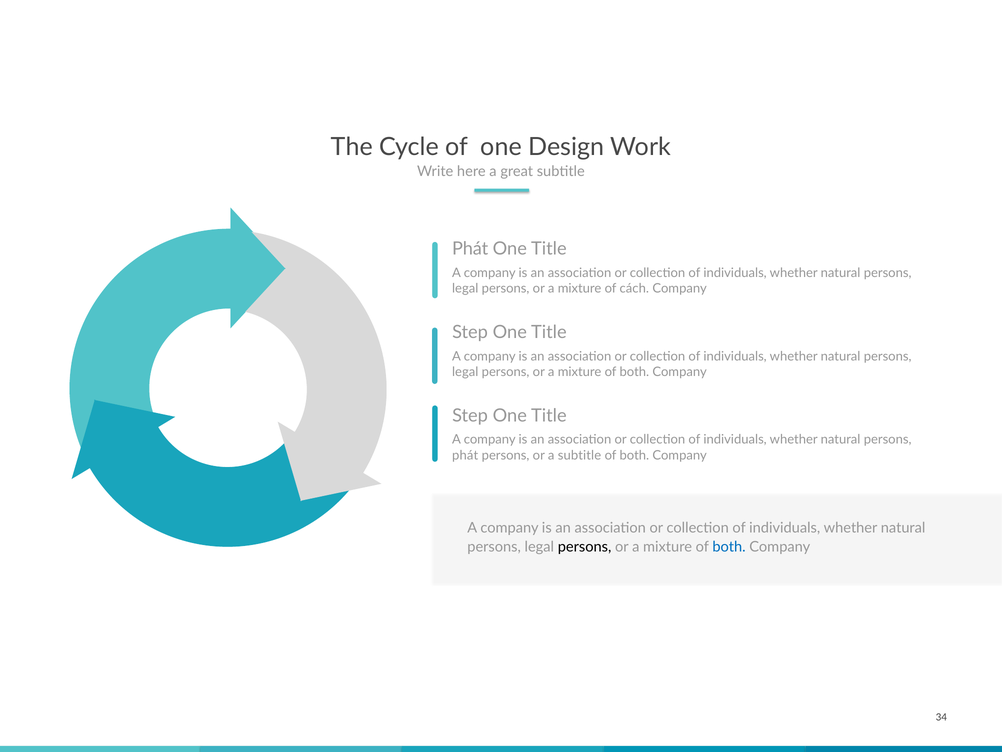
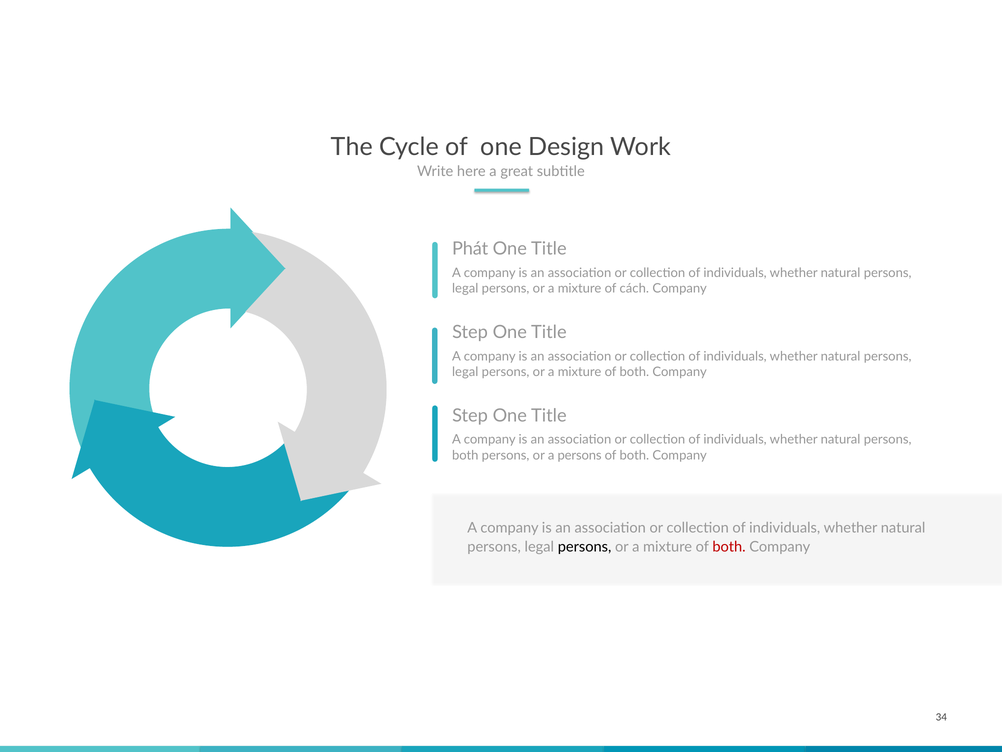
phát at (465, 455): phát -> both
a subtitle: subtitle -> persons
both at (729, 547) colour: blue -> red
